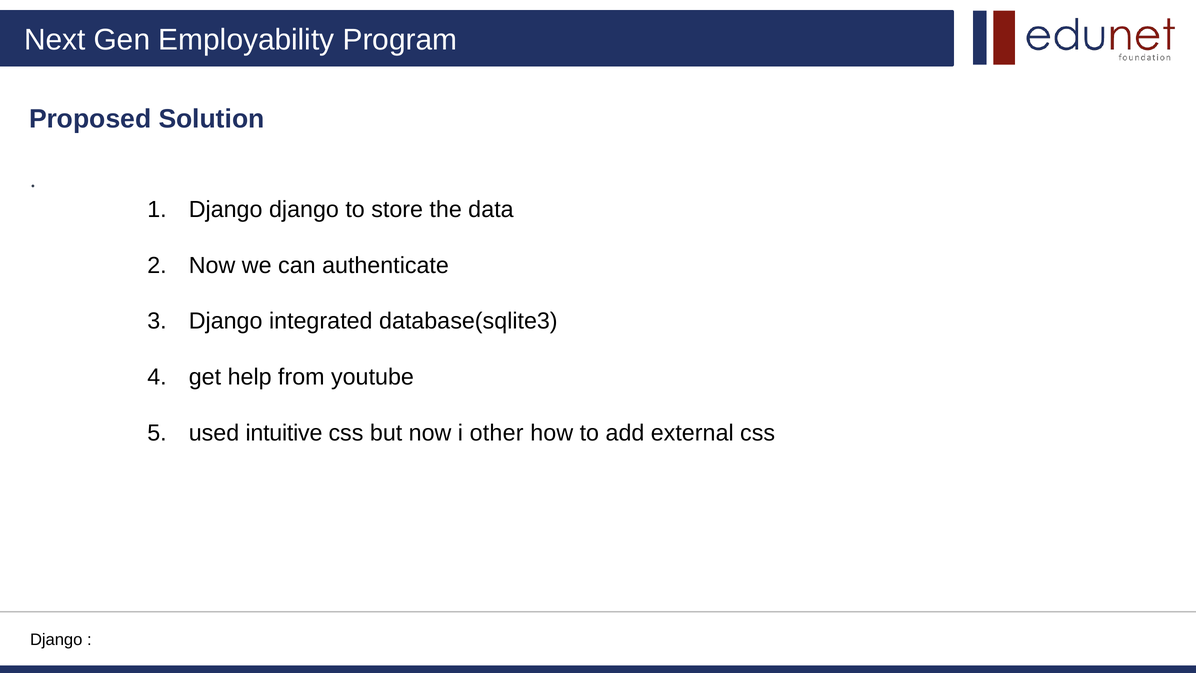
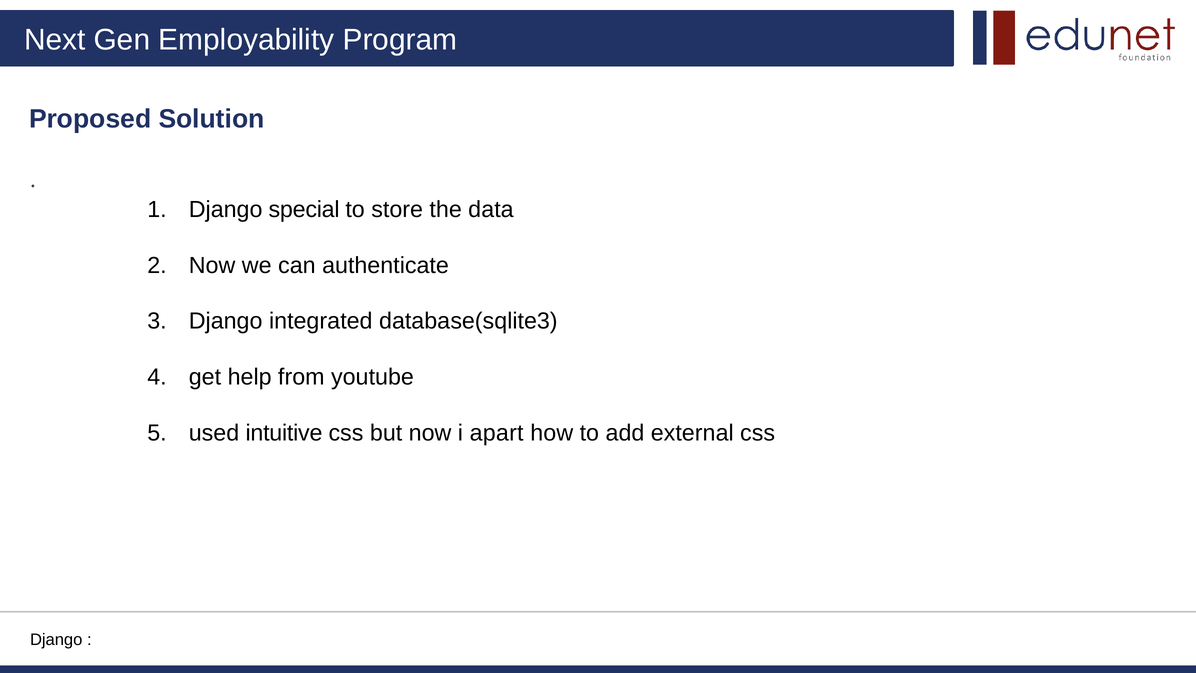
Django django: django -> special
other: other -> apart
